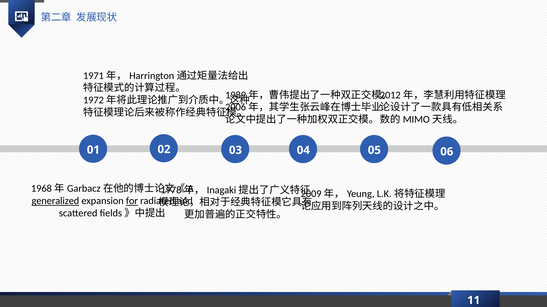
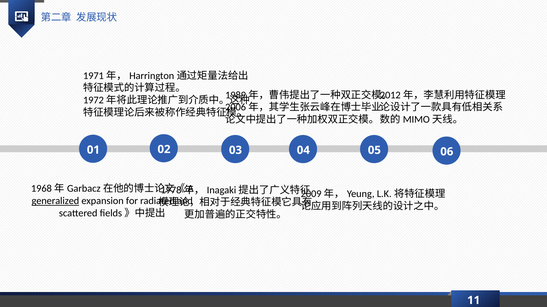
for underline: present -> none
